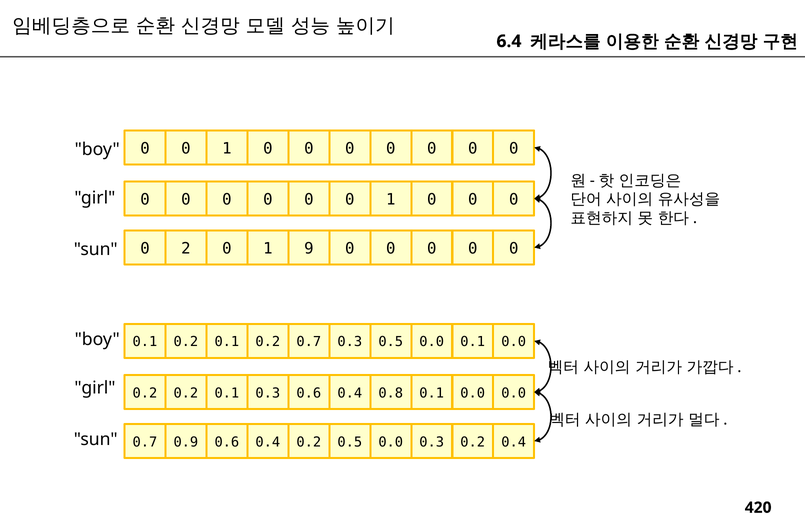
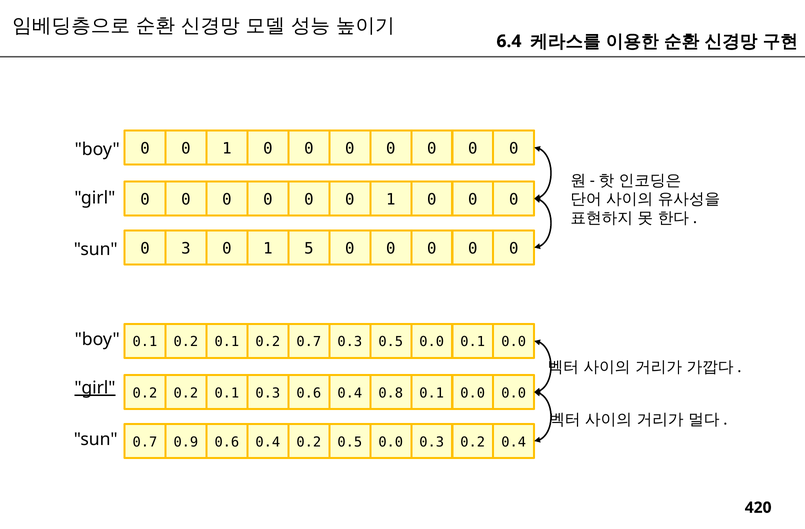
2: 2 -> 3
9: 9 -> 5
girl at (95, 388) underline: none -> present
